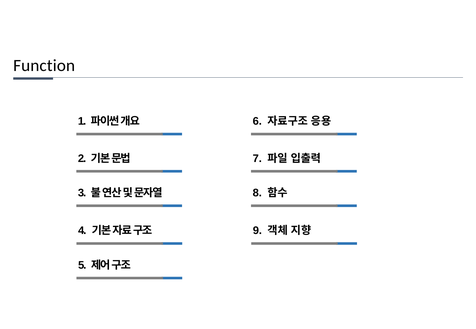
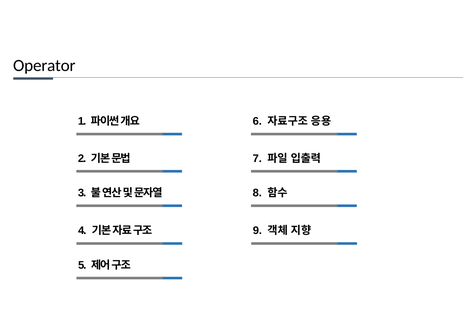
Function: Function -> Operator
